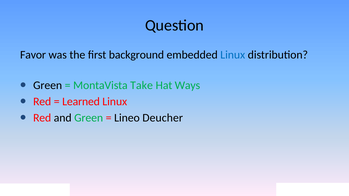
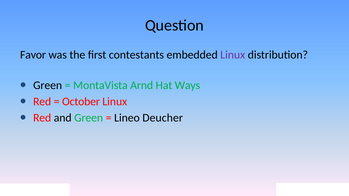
background: background -> contestants
Linux at (233, 55) colour: blue -> purple
Take: Take -> Arnd
Learned: Learned -> October
